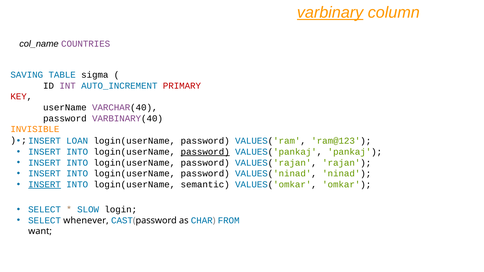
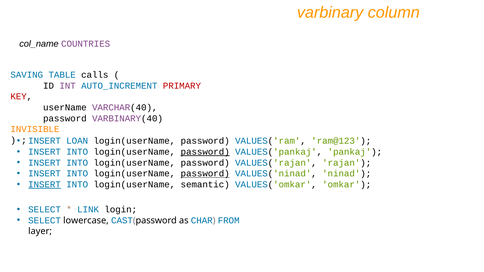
varbinary underline: present -> none
sigma: sigma -> calls
password at (205, 174) underline: none -> present
SLOW: SLOW -> LINK
whenever: whenever -> lowercase
want: want -> layer
